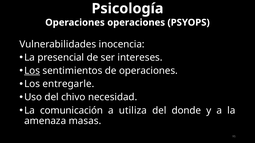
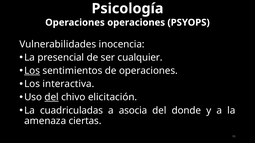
ser intereses: intereses -> cualquier
entregarle: entregarle -> interactiva
del at (52, 97) underline: none -> present
necesidad: necesidad -> elicitación
comunicación: comunicación -> cuadriculadas
utiliza: utiliza -> asocia
masas: masas -> ciertas
